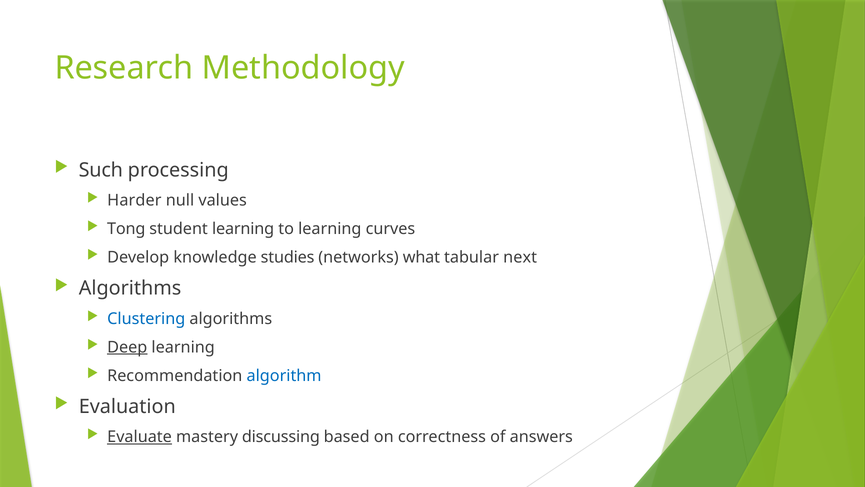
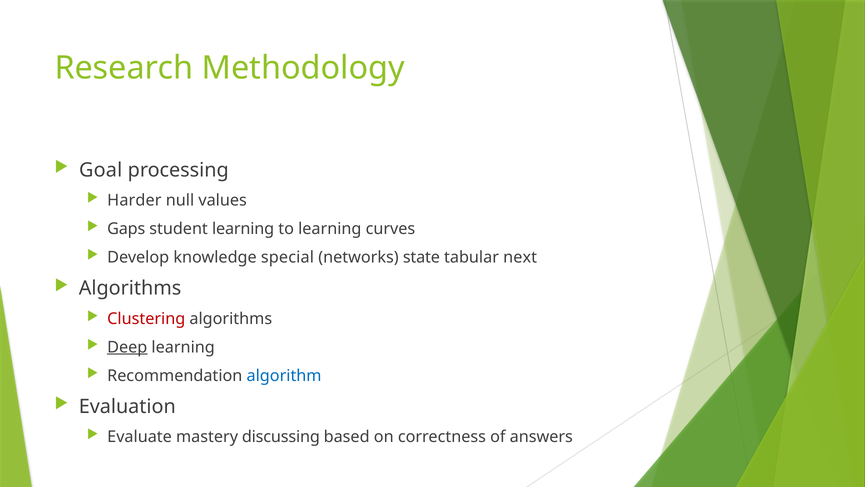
Such: Such -> Goal
Tong: Tong -> Gaps
studies: studies -> special
what: what -> state
Clustering colour: blue -> red
Evaluate underline: present -> none
